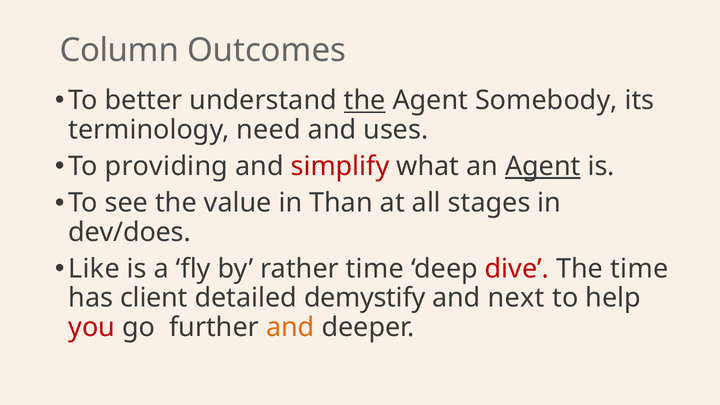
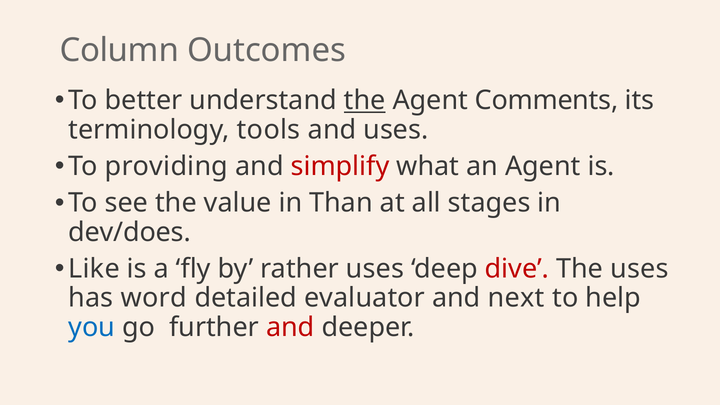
Somebody: Somebody -> Comments
need: need -> tools
Agent at (543, 166) underline: present -> none
rather time: time -> uses
The time: time -> uses
client: client -> word
demystify: demystify -> evaluator
you colour: red -> blue
and at (290, 327) colour: orange -> red
